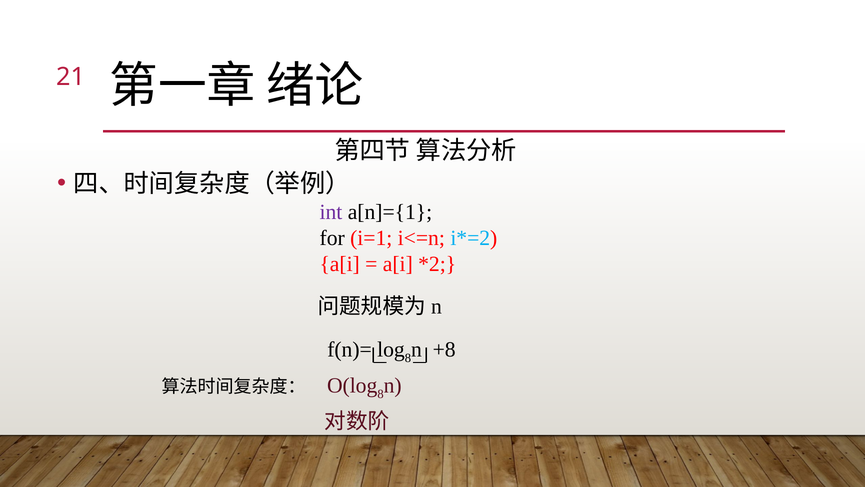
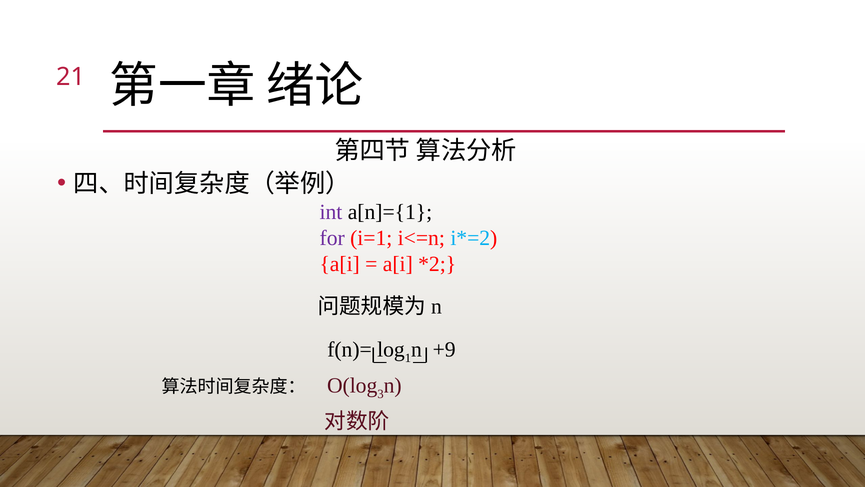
for colour: black -> purple
8 at (408, 358): 8 -> 1
+8: +8 -> +9
8 at (381, 394): 8 -> 3
